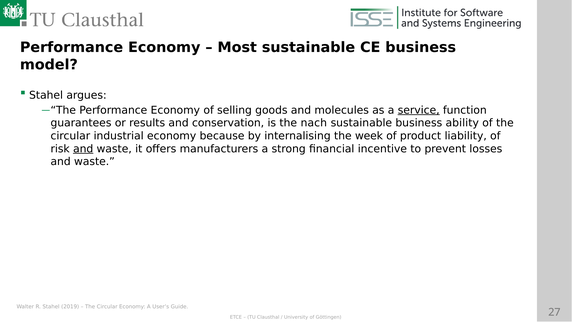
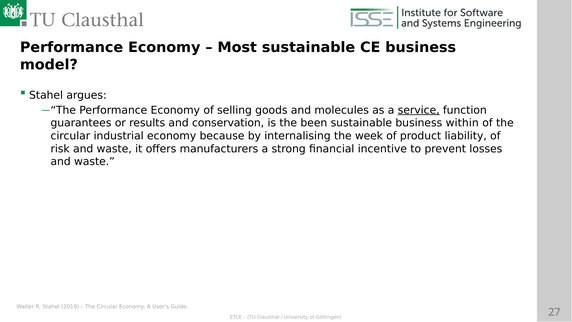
nach: nach -> been
ability: ability -> within
and at (83, 149) underline: present -> none
